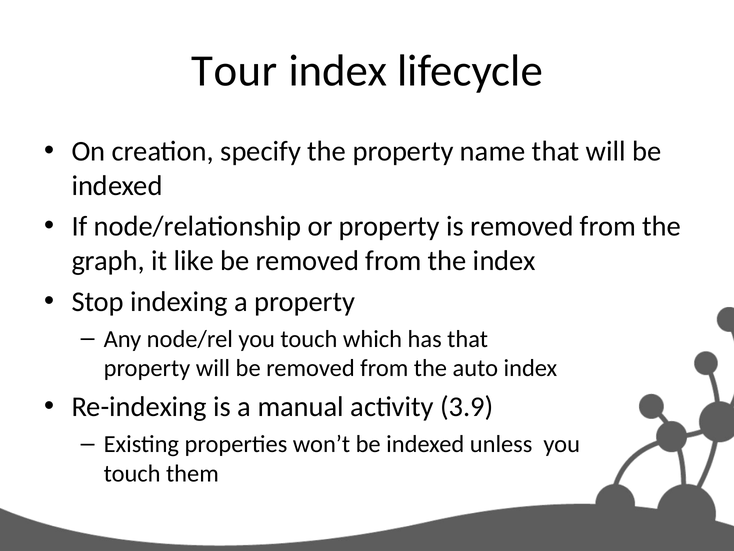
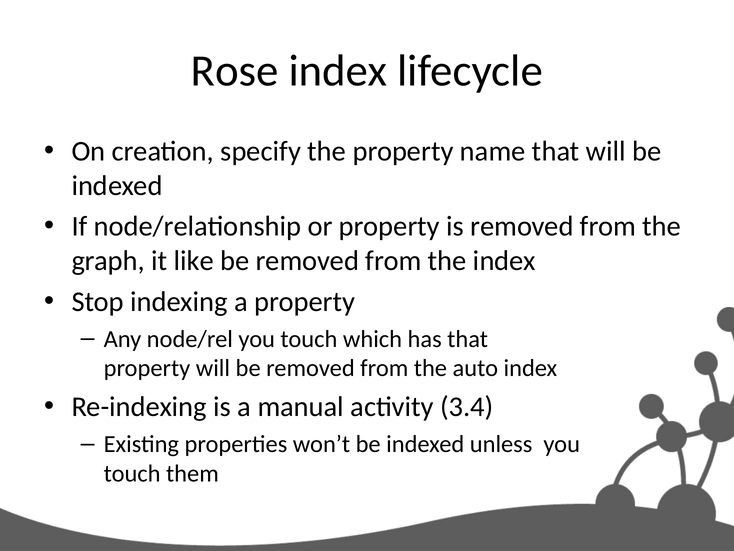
Tour: Tour -> Rose
3.9: 3.9 -> 3.4
